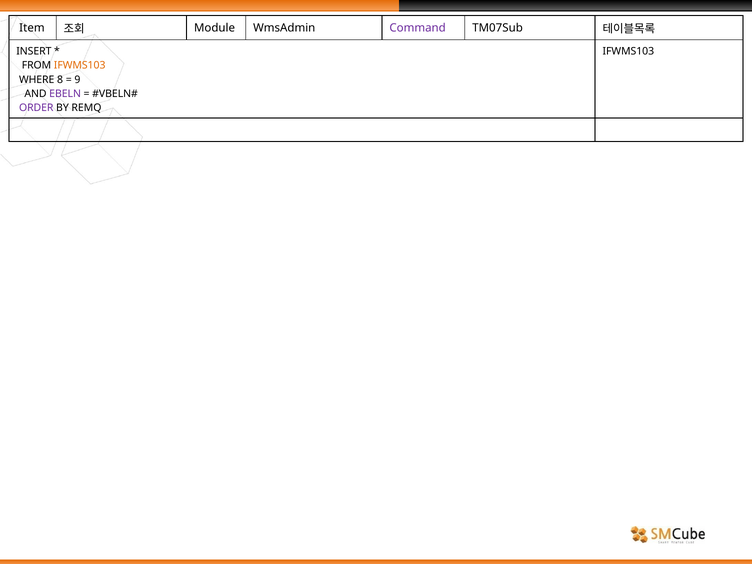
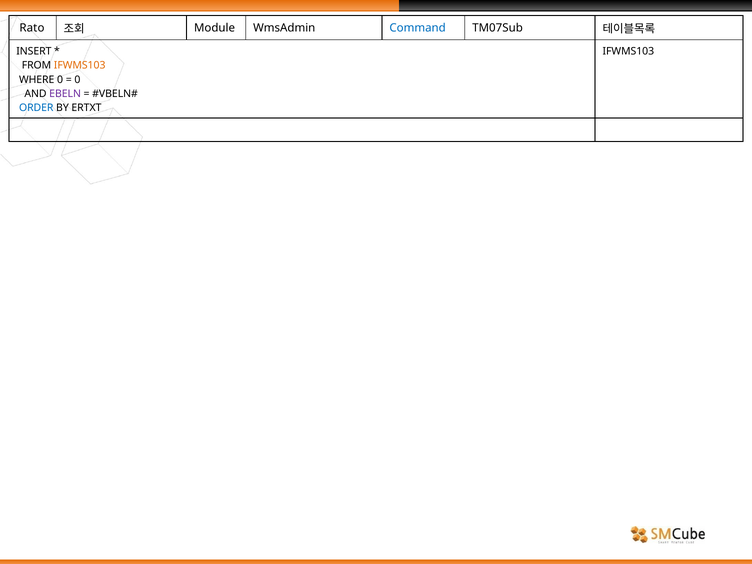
Item: Item -> Rato
Command colour: purple -> blue
WHERE 8: 8 -> 0
9 at (77, 80): 9 -> 0
ORDER colour: purple -> blue
REMQ: REMQ -> ERTXT
